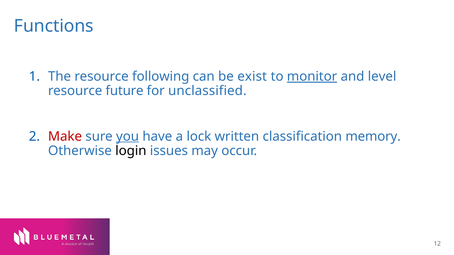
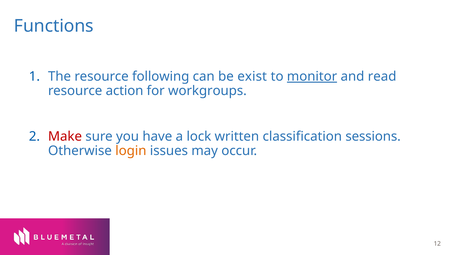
level: level -> read
future: future -> action
unclassified: unclassified -> workgroups
you underline: present -> none
memory: memory -> sessions
login colour: black -> orange
